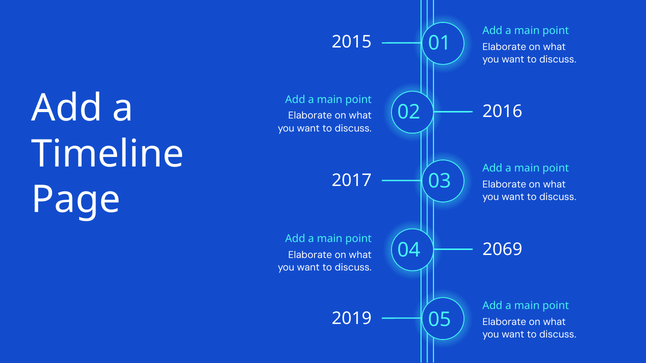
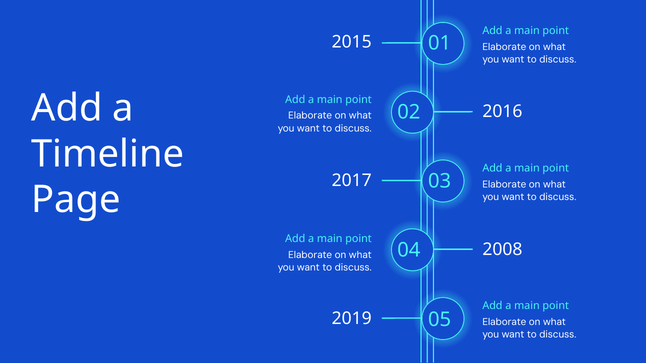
2069: 2069 -> 2008
